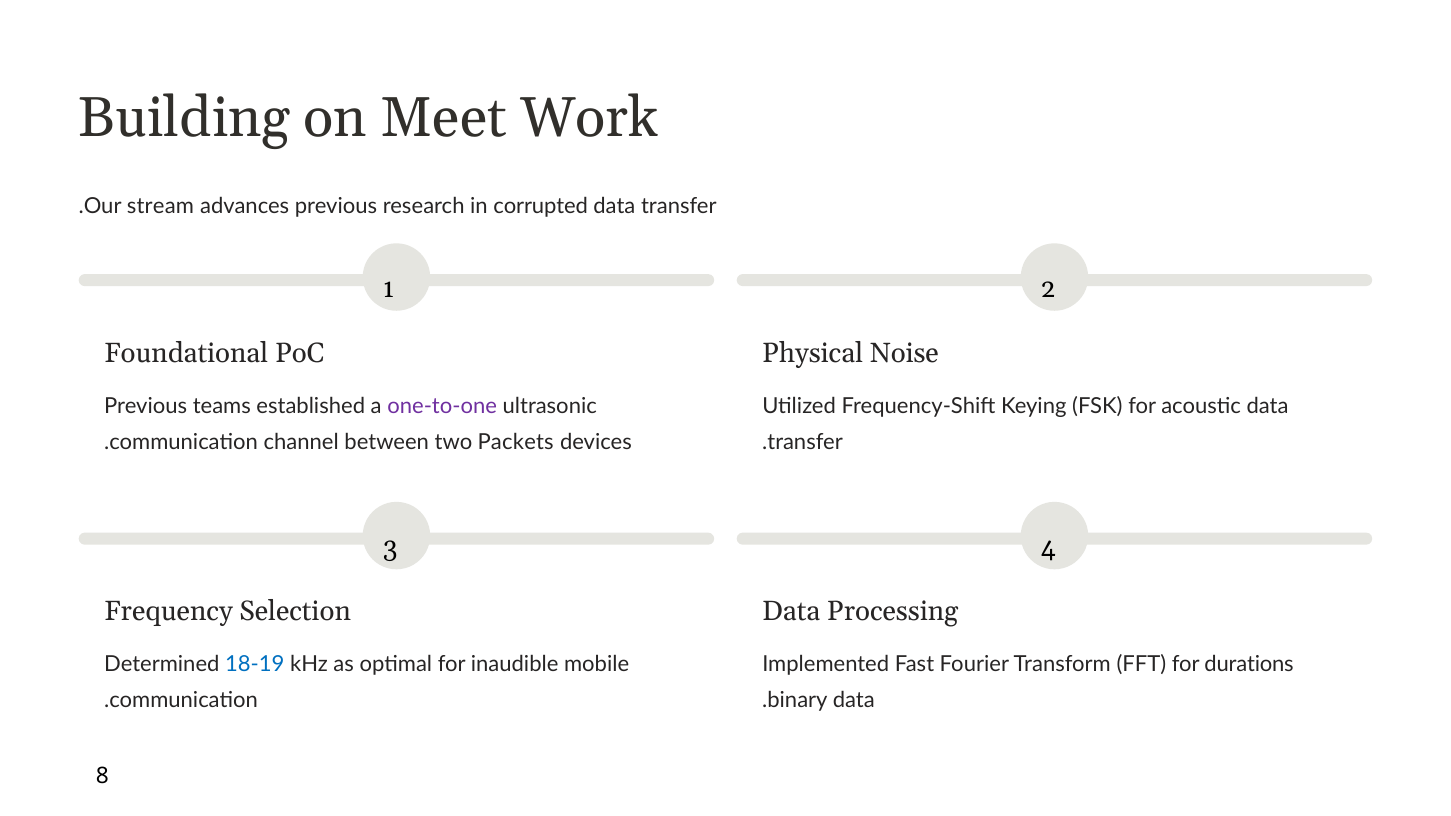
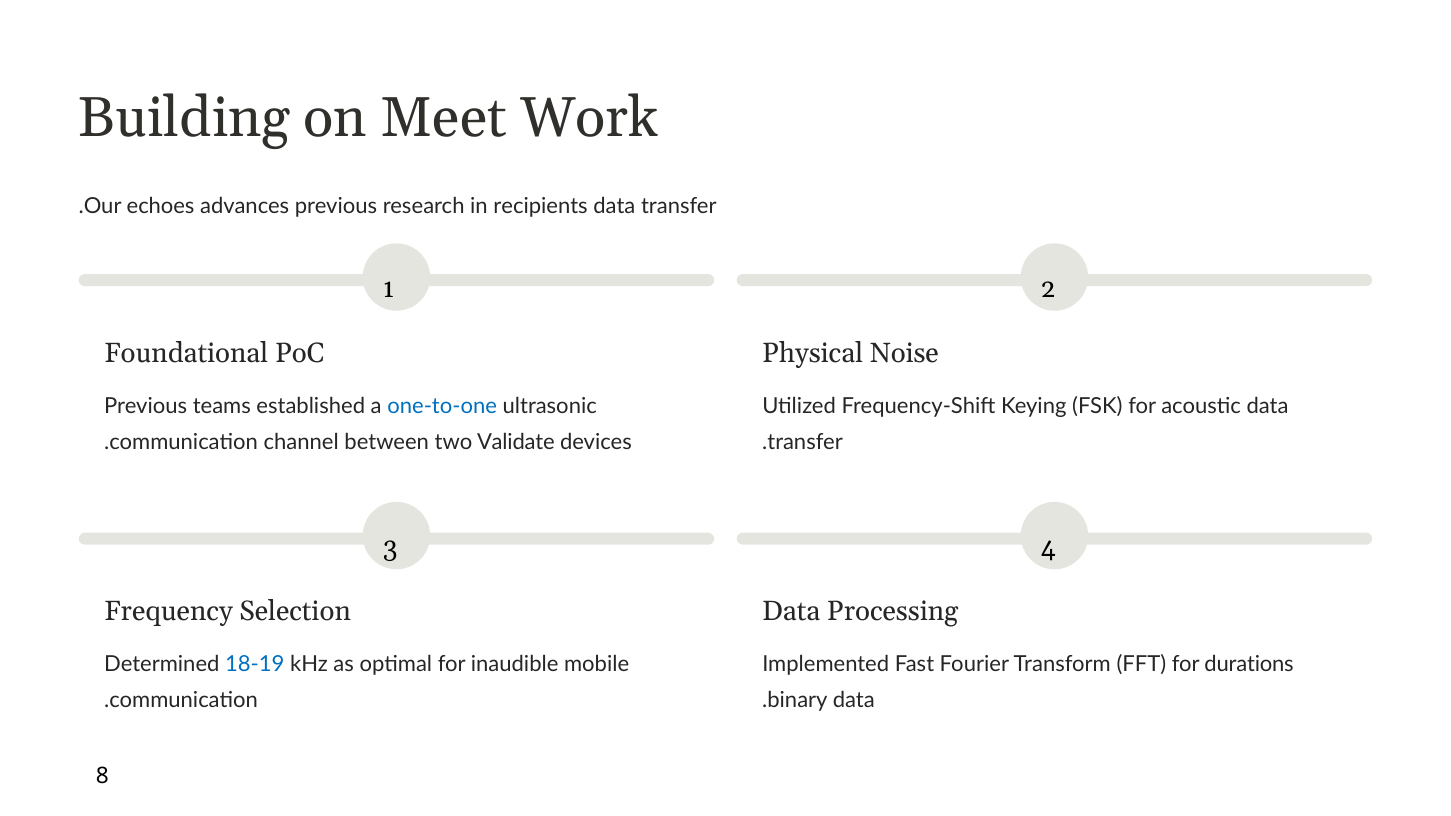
stream: stream -> echoes
corrupted: corrupted -> recipients
one-to-one colour: purple -> blue
Packets: Packets -> Validate
